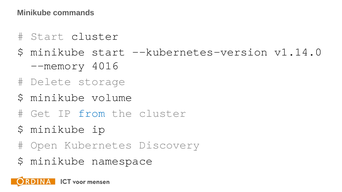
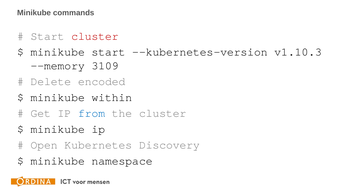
cluster at (95, 36) colour: black -> red
v1.14.0: v1.14.0 -> v1.10.3
4016: 4016 -> 3109
storage: storage -> encoded
volume: volume -> within
